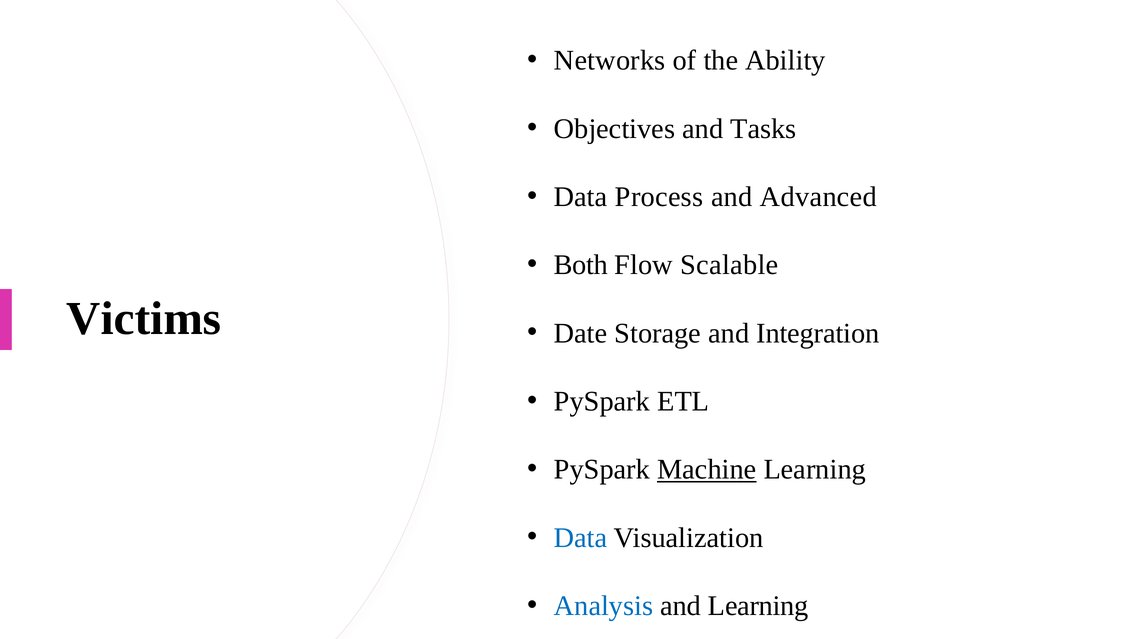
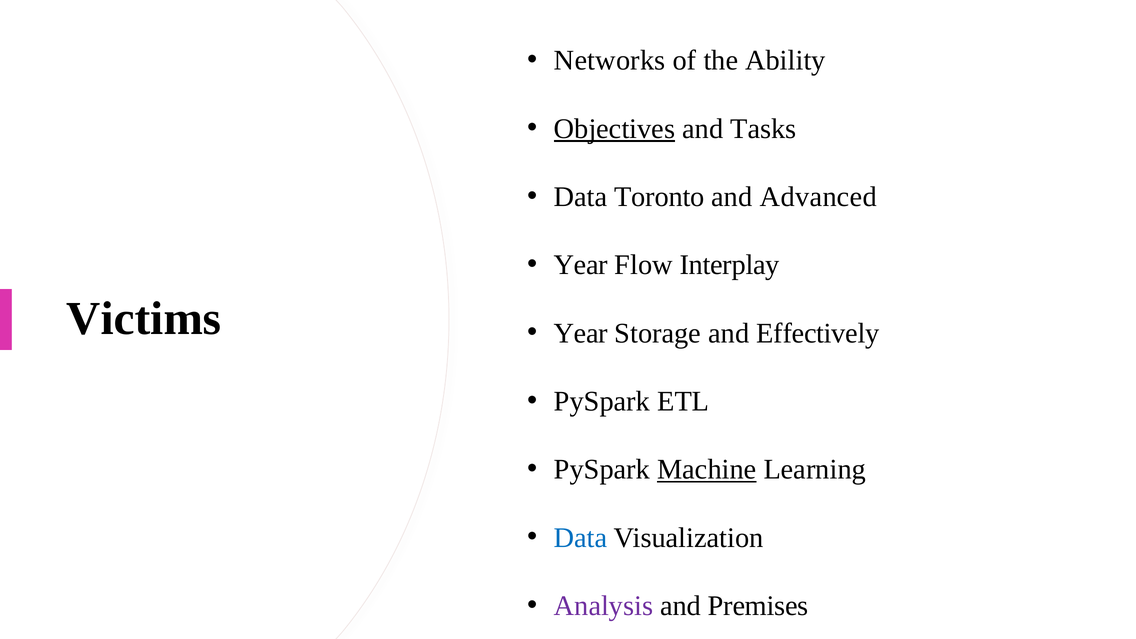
Objectives underline: none -> present
Process: Process -> Toronto
Both at (581, 265): Both -> Year
Scalable: Scalable -> Interplay
Date at (581, 333): Date -> Year
Integration: Integration -> Effectively
Analysis colour: blue -> purple
and Learning: Learning -> Premises
